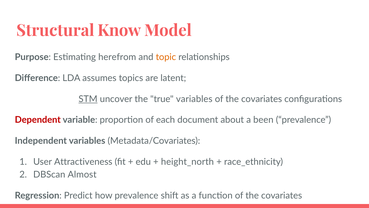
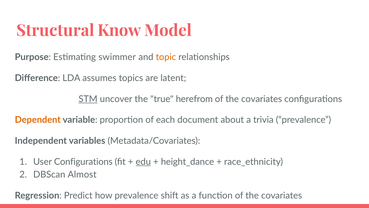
herefrom: herefrom -> swimmer
true variables: variables -> herefrom
Dependent colour: red -> orange
been: been -> trivia
User Attractiveness: Attractiveness -> Configurations
edu underline: none -> present
height_north: height_north -> height_dance
